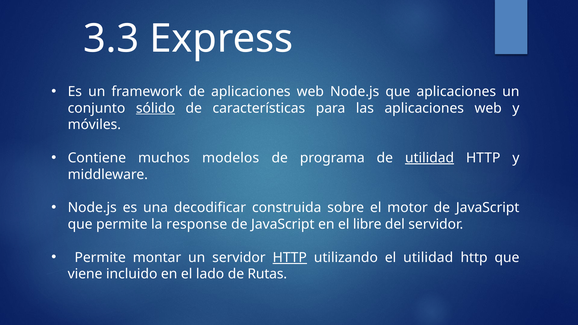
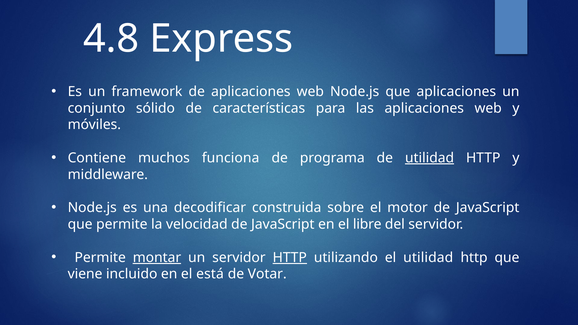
3.3: 3.3 -> 4.8
sólido underline: present -> none
modelos: modelos -> funciona
response: response -> velocidad
montar underline: none -> present
lado: lado -> está
Rutas: Rutas -> Votar
